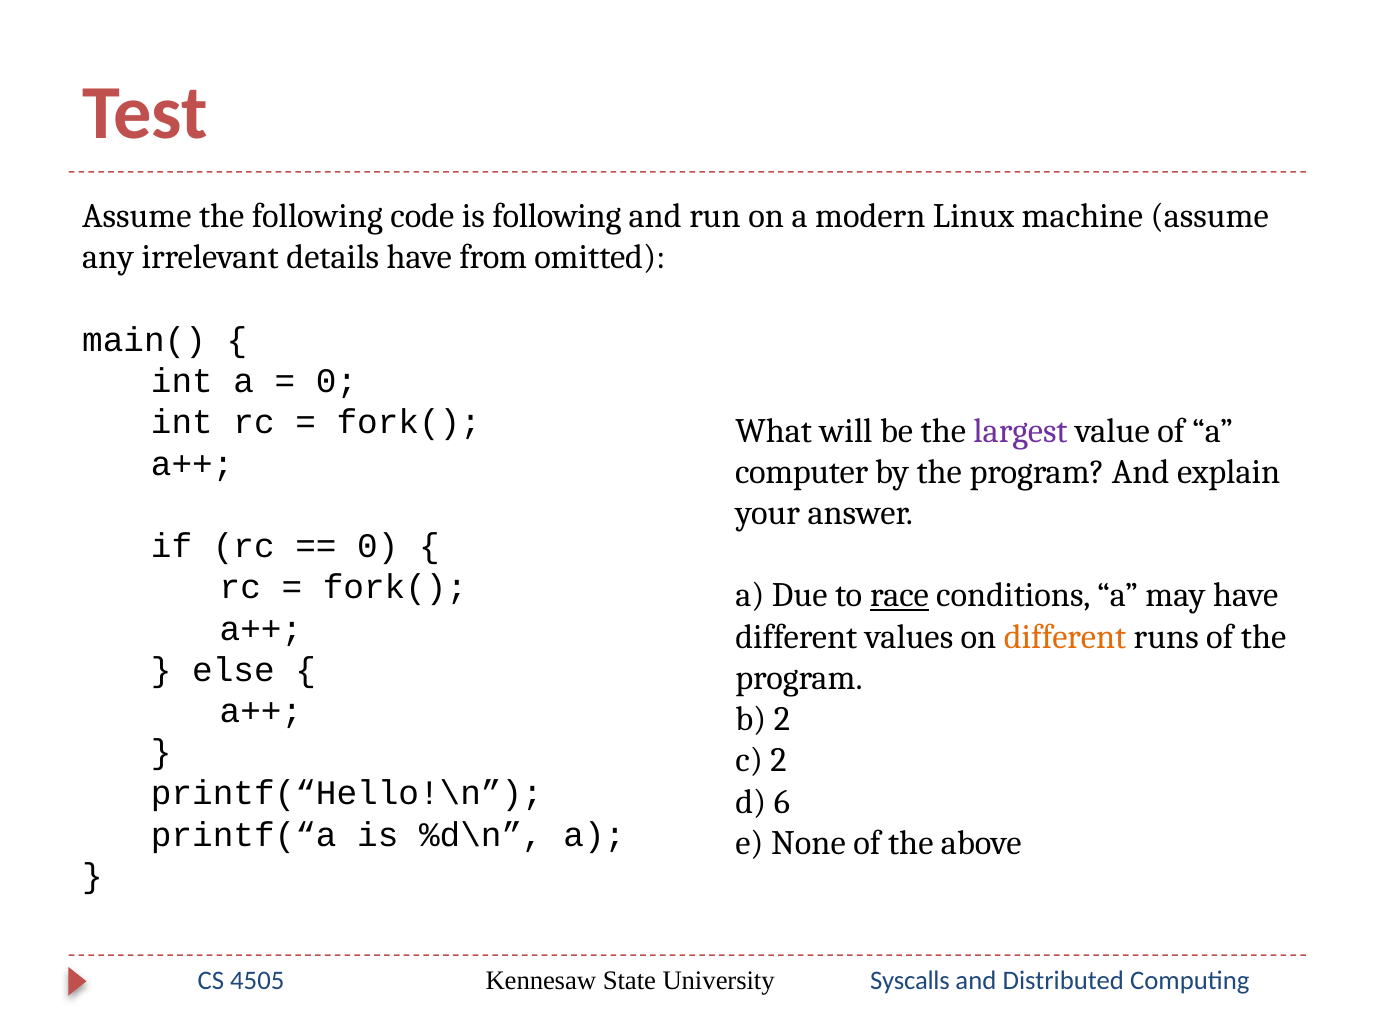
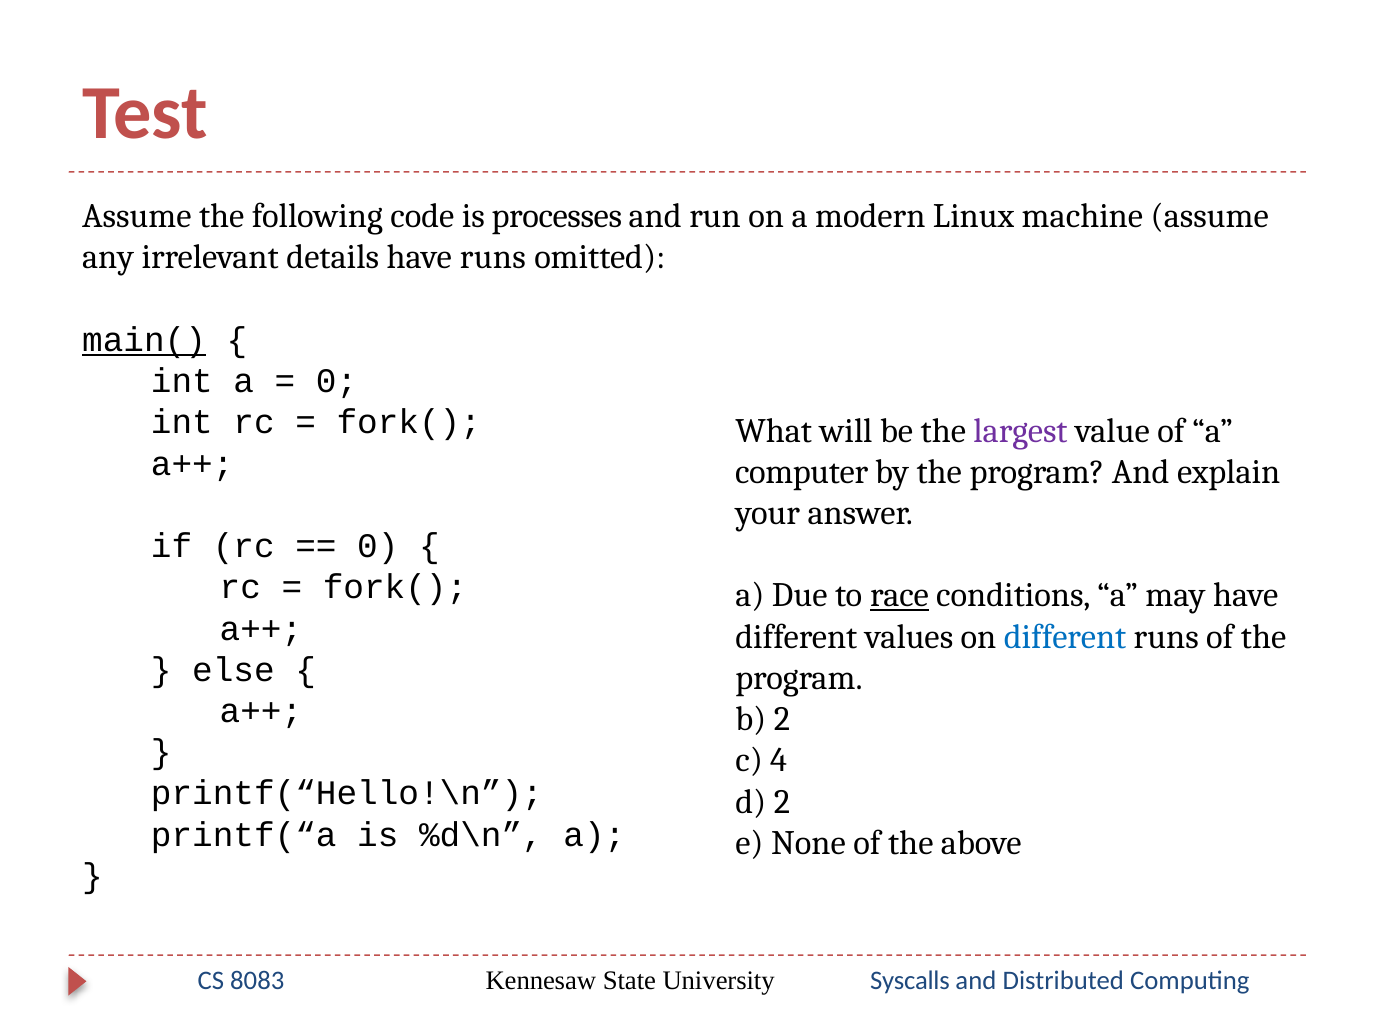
is following: following -> processes
have from: from -> runs
main( underline: none -> present
different at (1065, 637) colour: orange -> blue
c 2: 2 -> 4
d 6: 6 -> 2
4505: 4505 -> 8083
